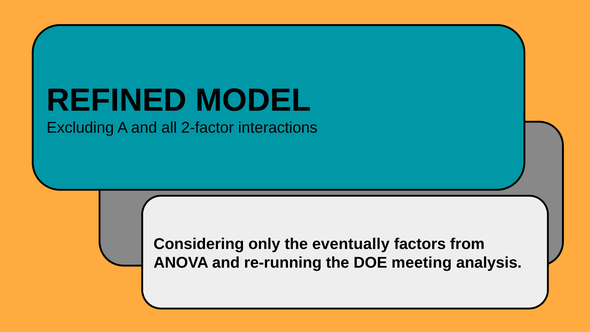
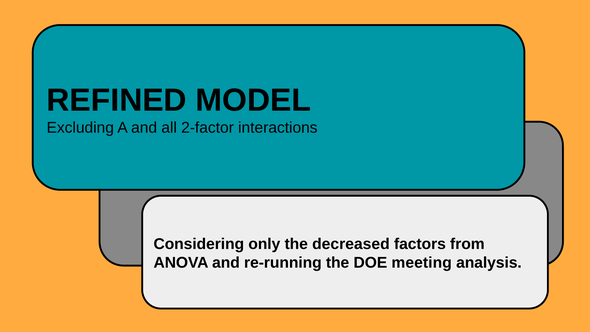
eventually: eventually -> decreased
